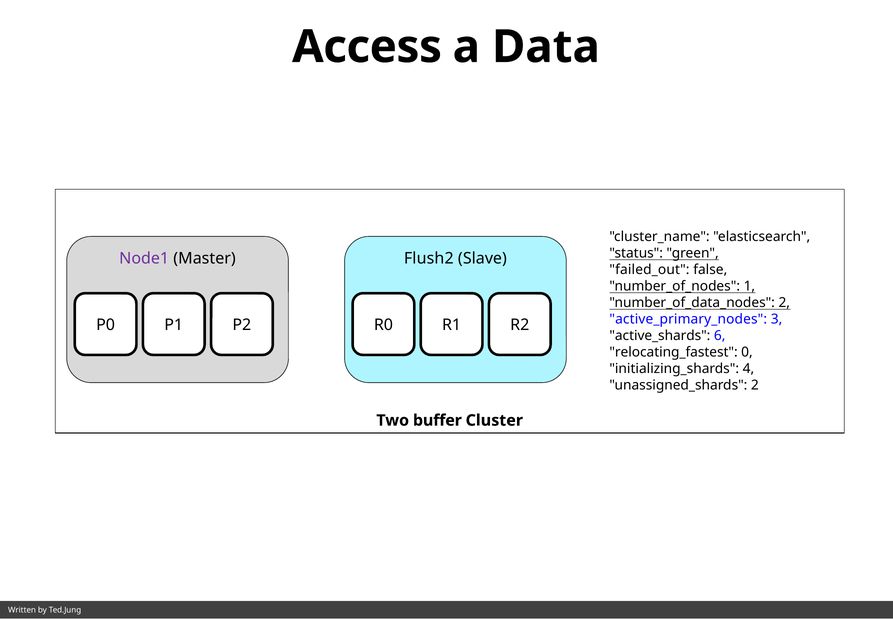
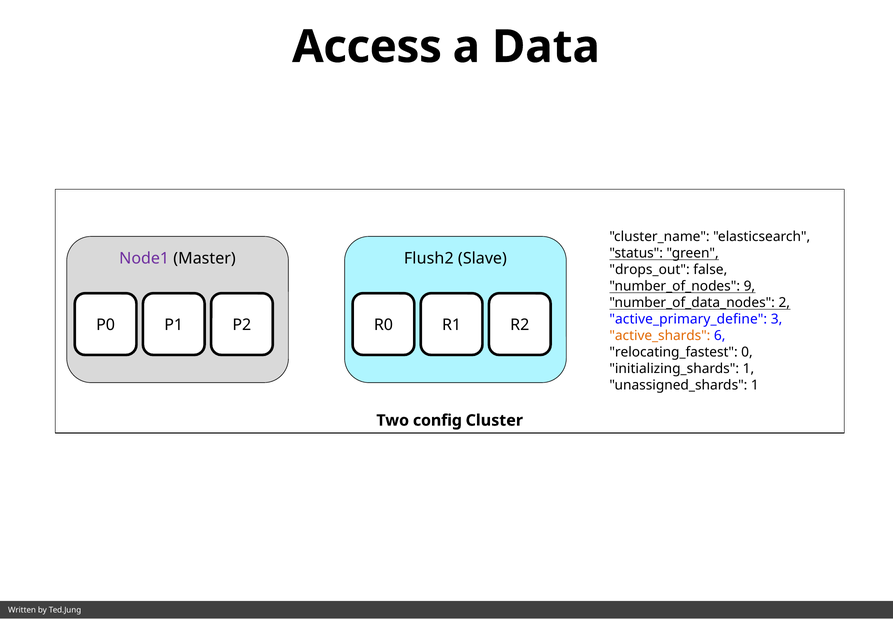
failed_out: failed_out -> drops_out
1: 1 -> 9
active_primary_nodes: active_primary_nodes -> active_primary_define
active_shards colour: black -> orange
initializing_shards 4: 4 -> 1
unassigned_shards 2: 2 -> 1
buffer: buffer -> config
